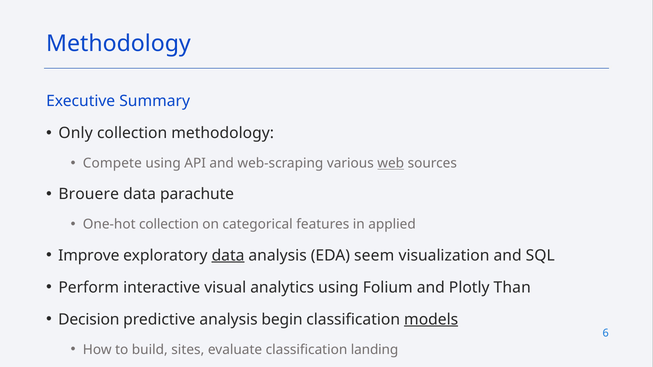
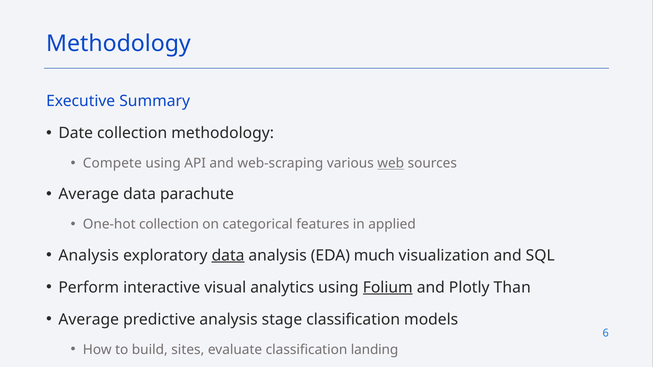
Only: Only -> Date
Brouere at (89, 194): Brouere -> Average
Improve at (89, 256): Improve -> Analysis
seem: seem -> much
Folium underline: none -> present
Decision at (89, 320): Decision -> Average
begin: begin -> stage
models underline: present -> none
